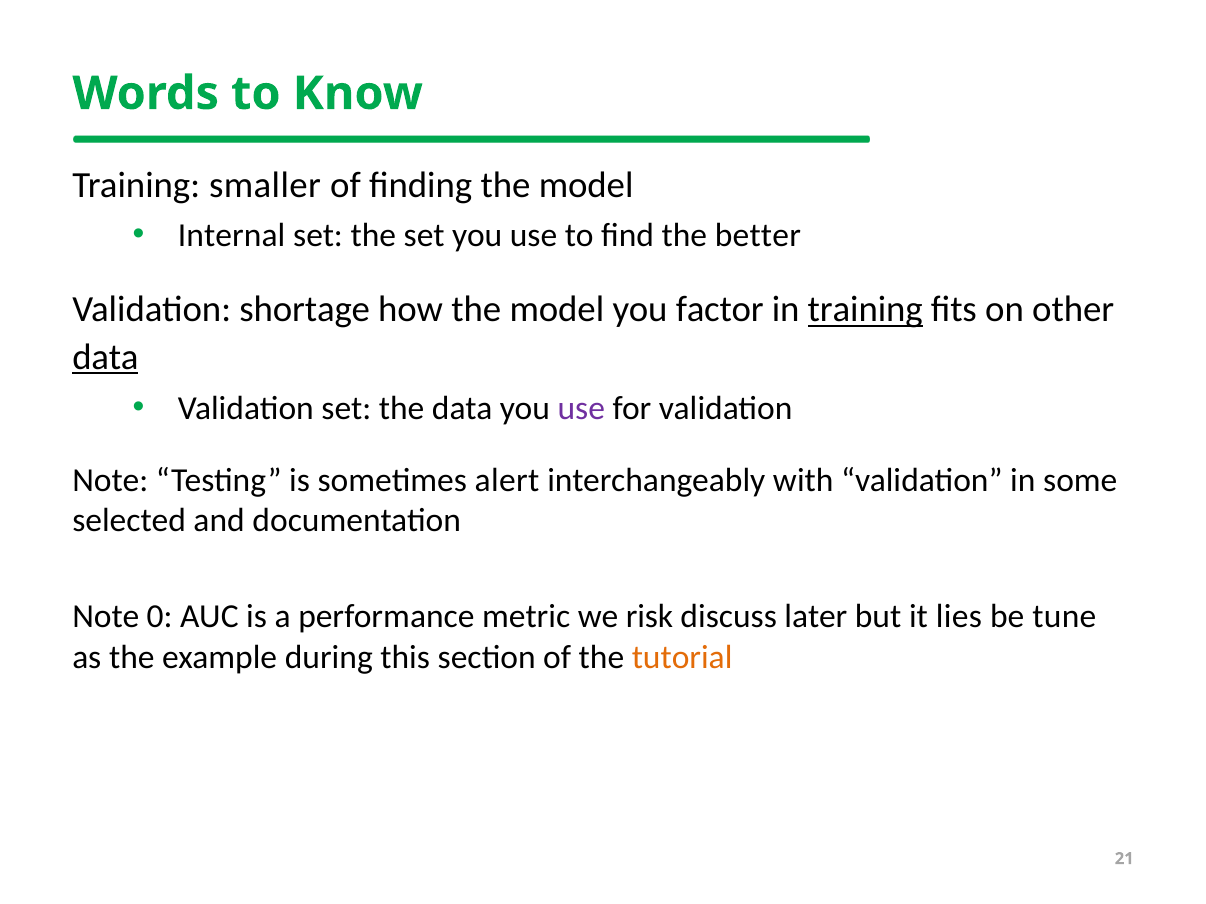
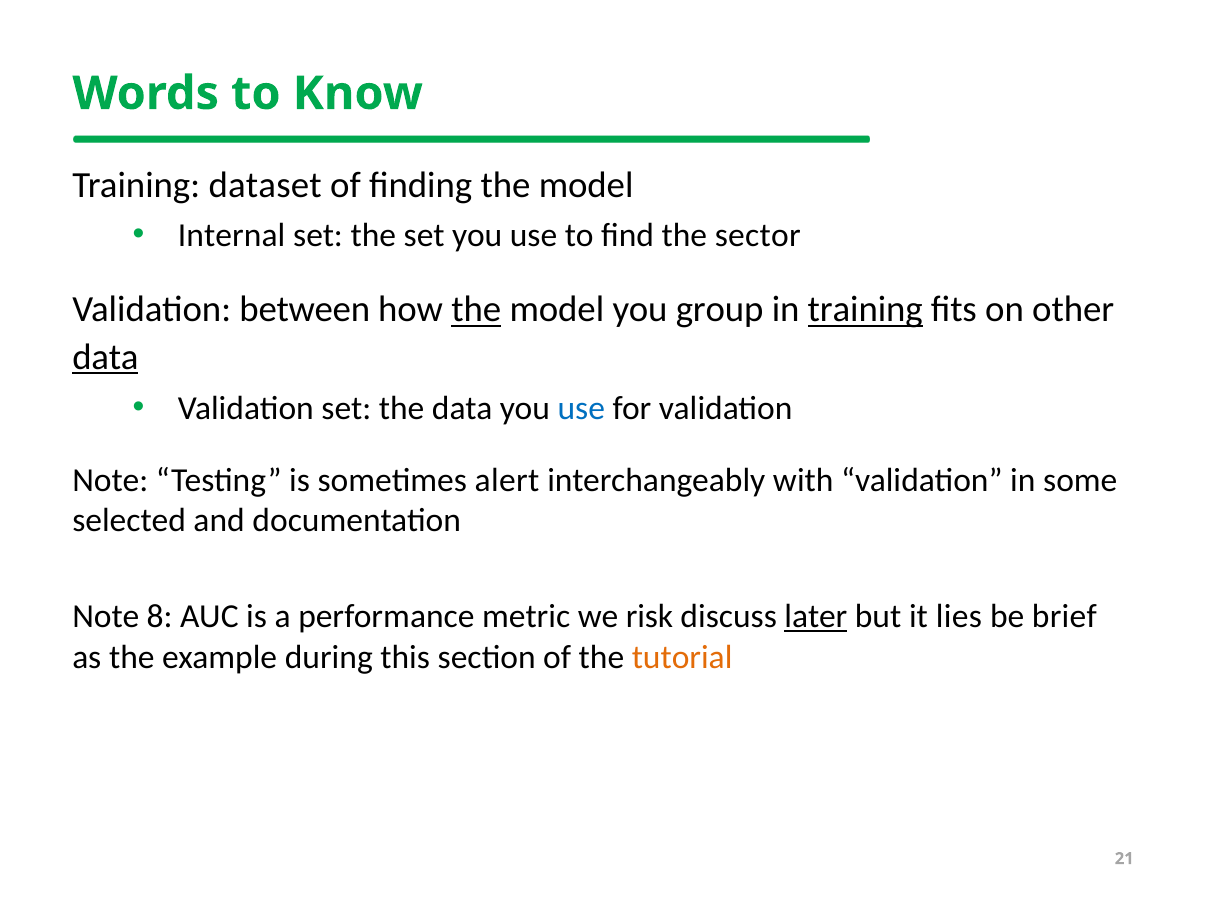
smaller: smaller -> dataset
better: better -> sector
shortage: shortage -> between
the at (476, 310) underline: none -> present
factor: factor -> group
use at (581, 408) colour: purple -> blue
0: 0 -> 8
later underline: none -> present
tune: tune -> brief
